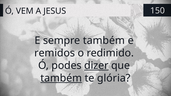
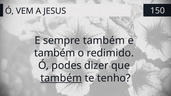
remidos at (55, 53): remidos -> também
dizer underline: present -> none
glória: glória -> tenho
